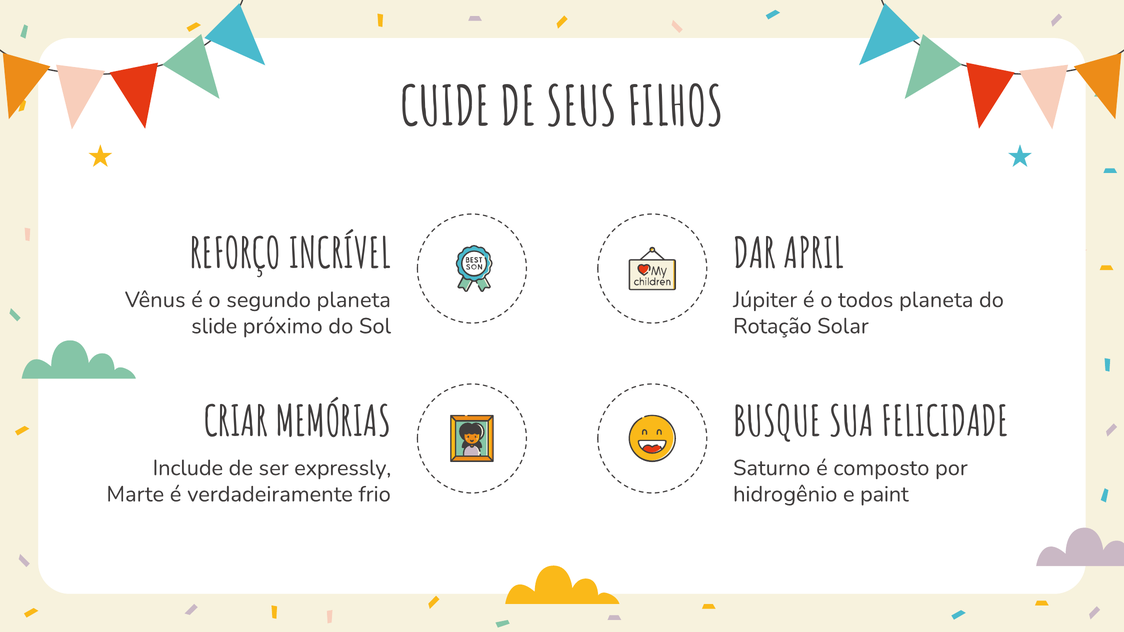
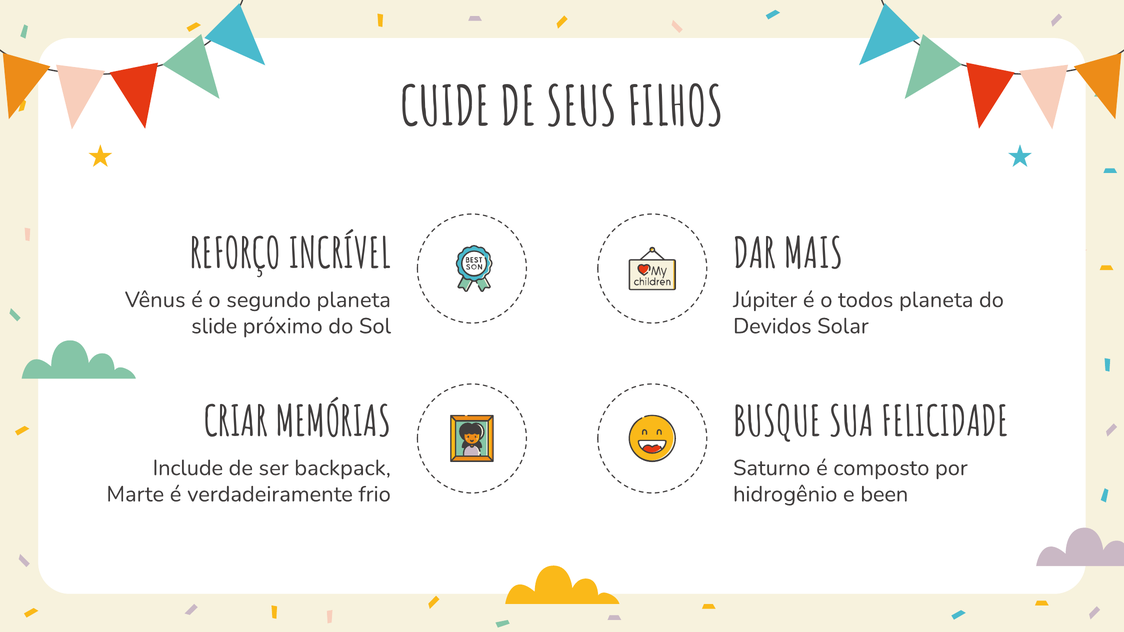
APRIL: APRIL -> MAIS
Rotação: Rotação -> Devidos
expressly: expressly -> backpack
paint: paint -> been
